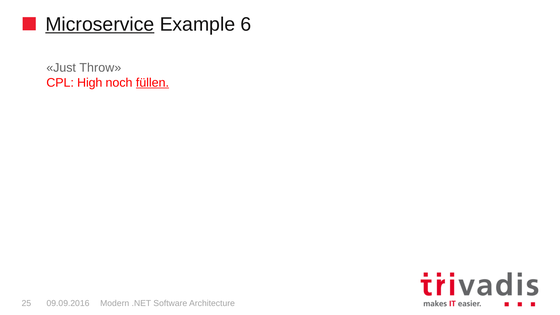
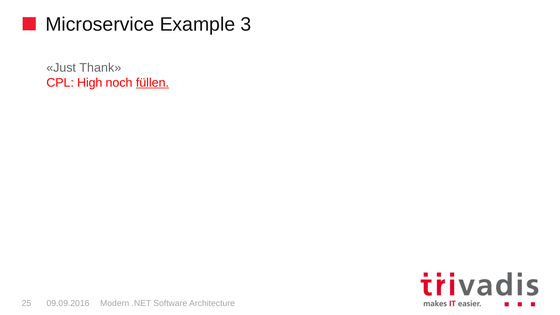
Microservice underline: present -> none
6: 6 -> 3
Throw: Throw -> Thank
